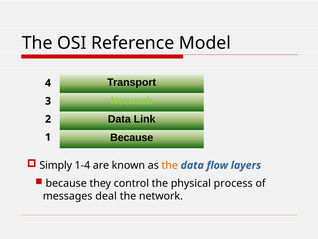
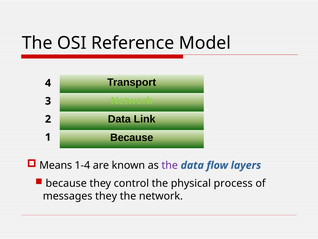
Simply: Simply -> Means
the at (170, 165) colour: orange -> purple
messages deal: deal -> they
